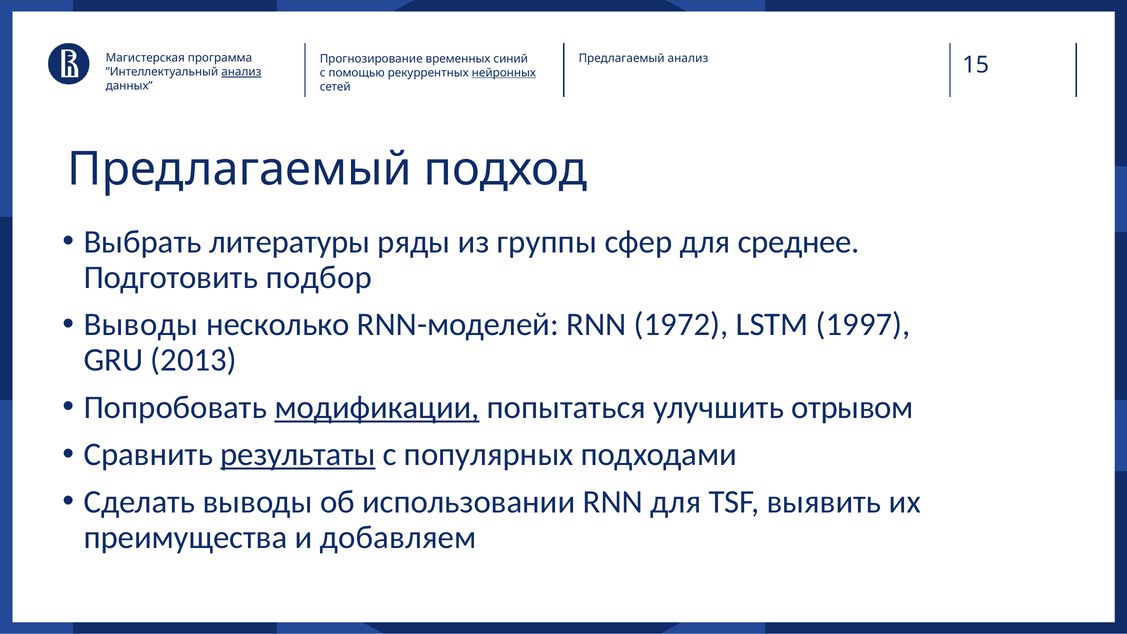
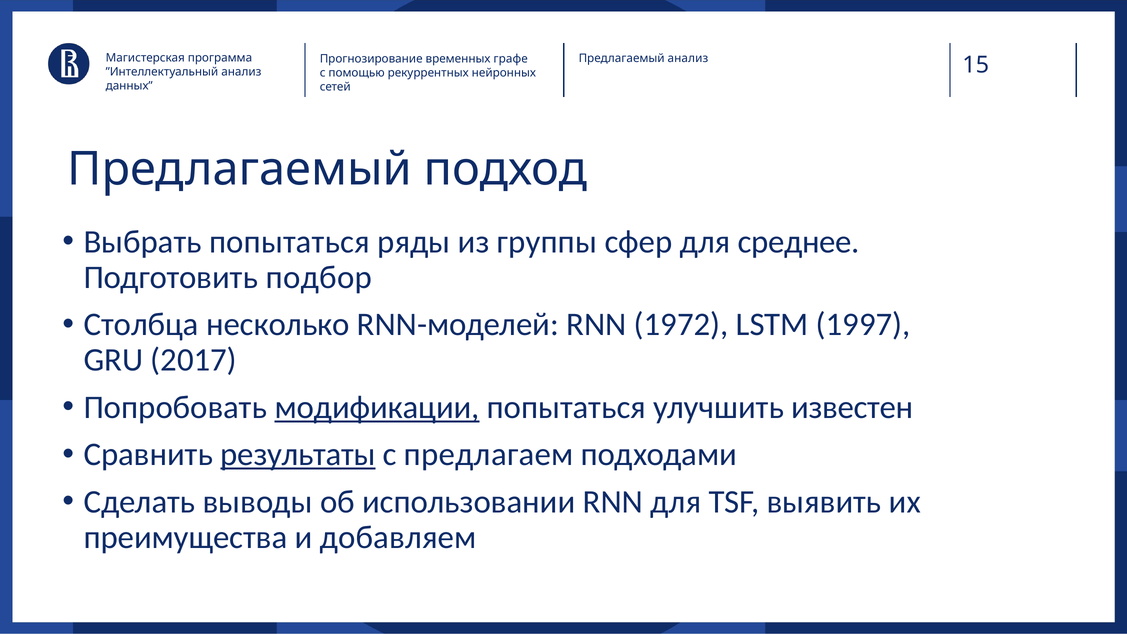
синий: синий -> графе
анализ at (241, 72) underline: present -> none
нейронных underline: present -> none
Выбрать литературы: литературы -> попытаться
Выводы at (141, 324): Выводы -> Столбца
2013: 2013 -> 2017
отрывом: отрывом -> известен
популярных: популярных -> предлагаем
